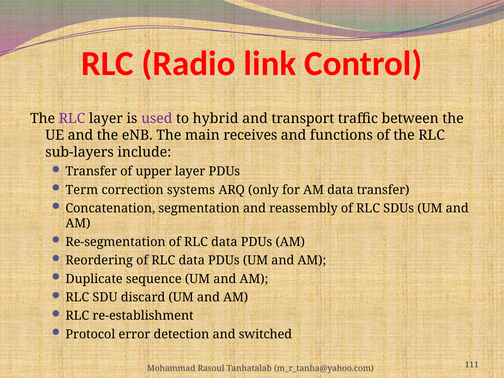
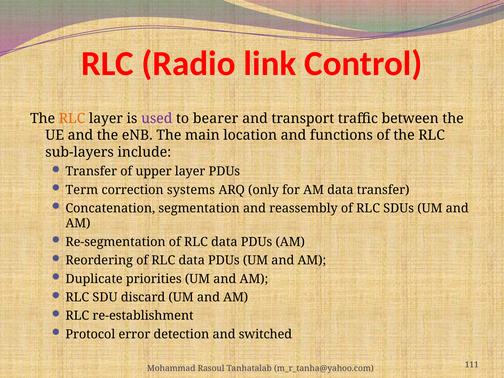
RLC at (72, 119) colour: purple -> orange
hybrid: hybrid -> bearer
receives: receives -> location
sequence: sequence -> priorities
